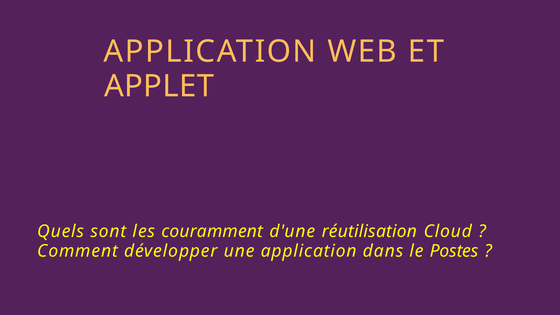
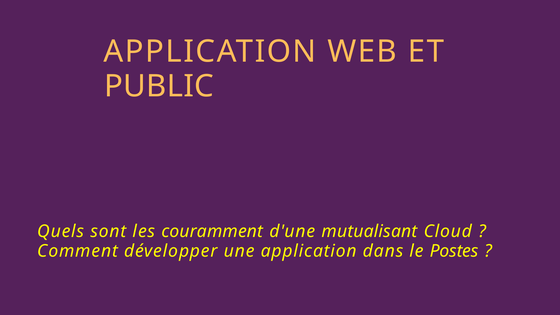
APPLET: APPLET -> PUBLIC
réutilisation: réutilisation -> mutualisant
